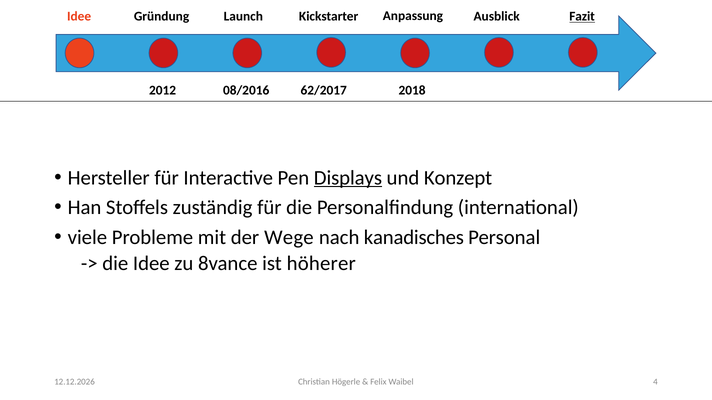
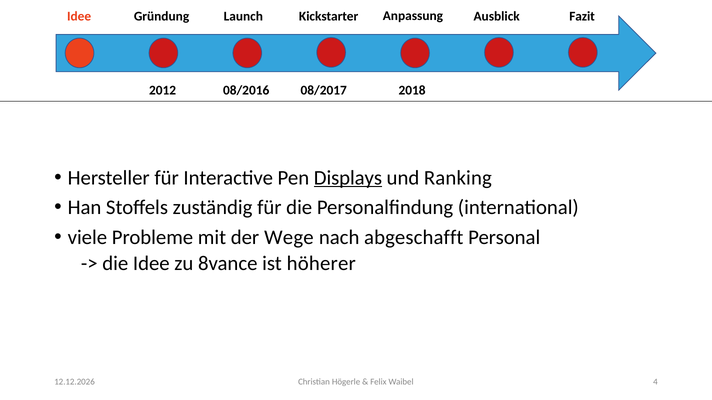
Fazit underline: present -> none
62/2017: 62/2017 -> 08/2017
Konzept: Konzept -> Ranking
kanadisches: kanadisches -> abgeschafft
